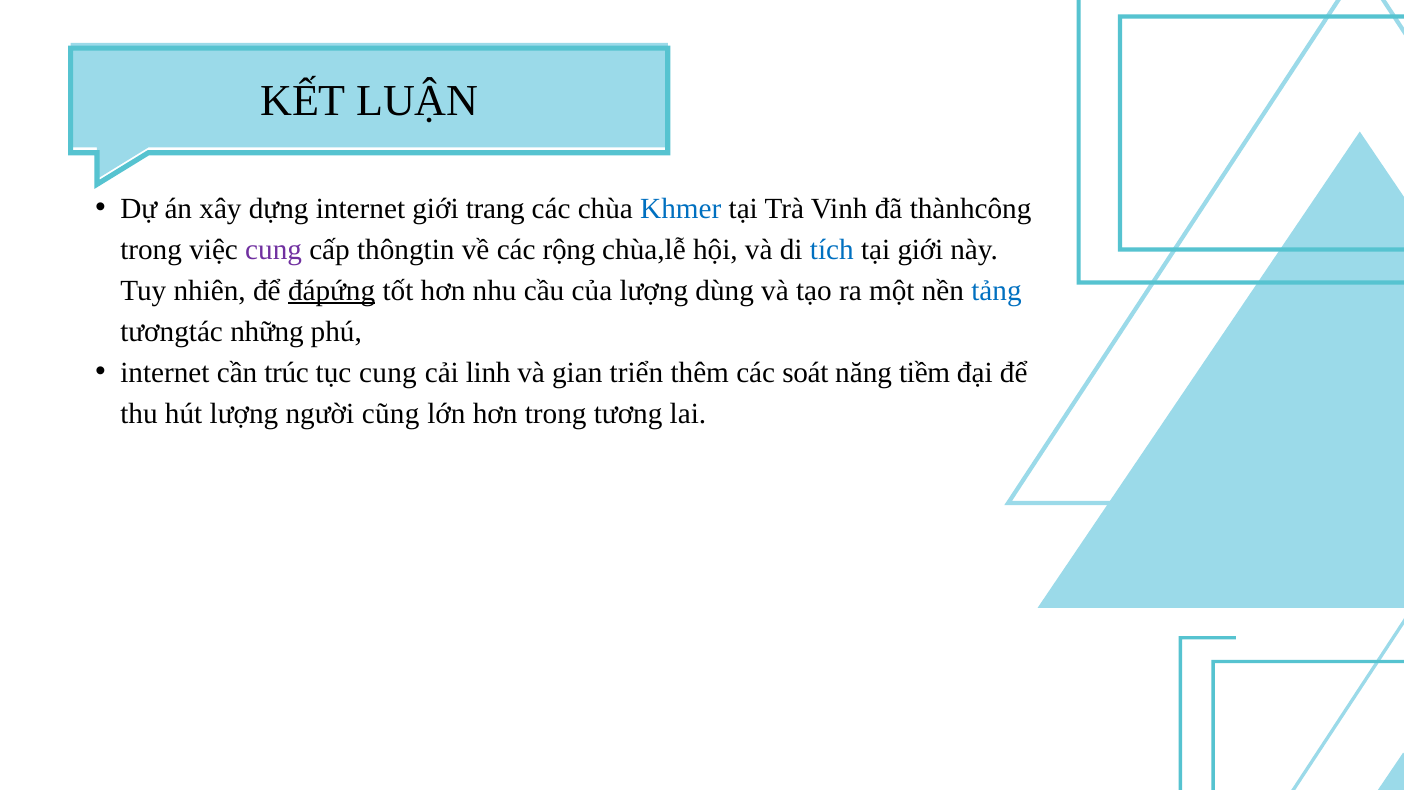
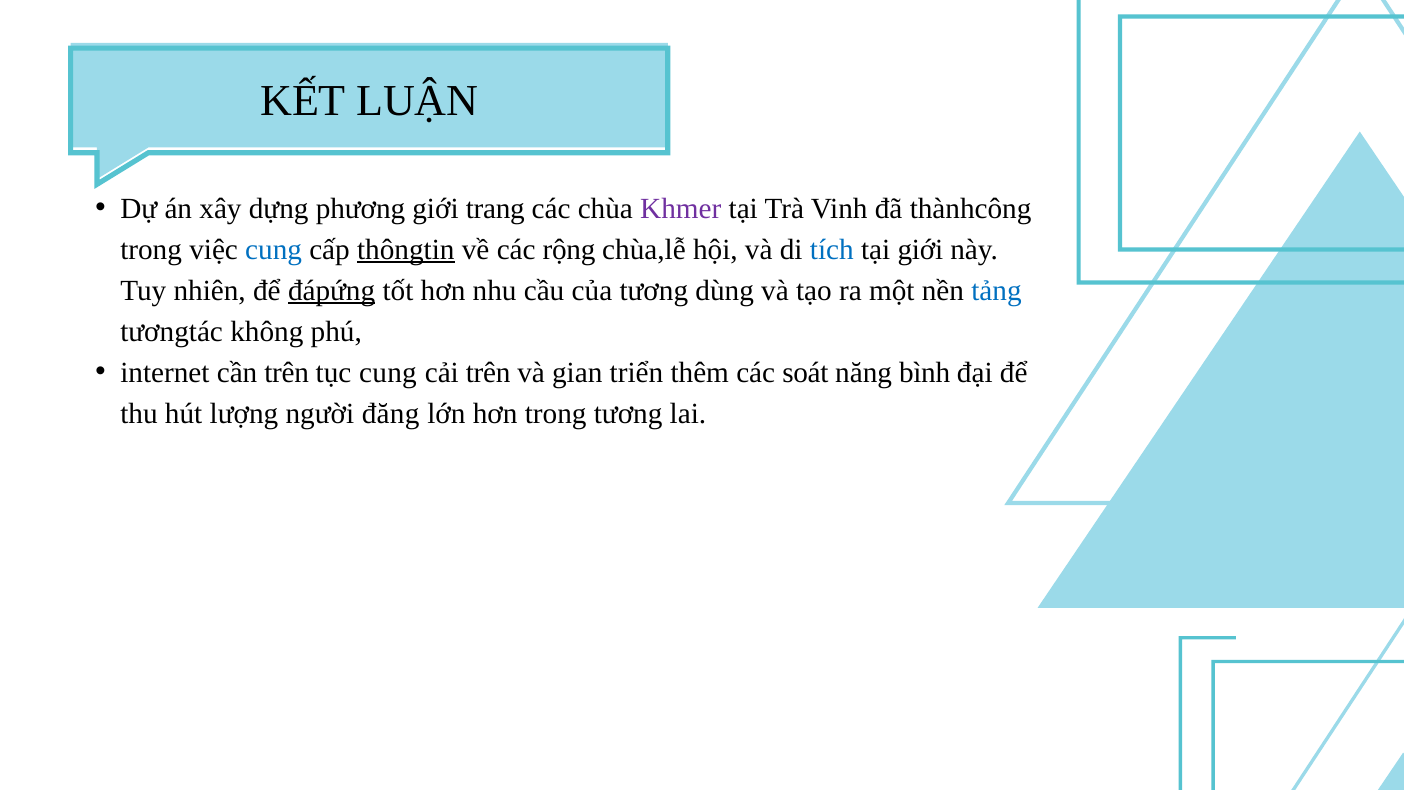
dựng internet: internet -> phương
Khmer colour: blue -> purple
cung at (274, 250) colour: purple -> blue
thôngtin underline: none -> present
của lượng: lượng -> tương
những: những -> không
cần trúc: trúc -> trên
cải linh: linh -> trên
tiềm: tiềm -> bình
cũng: cũng -> đăng
